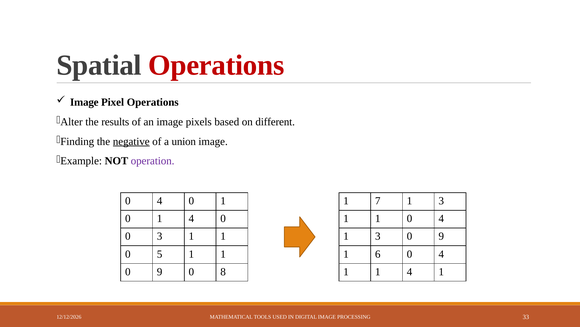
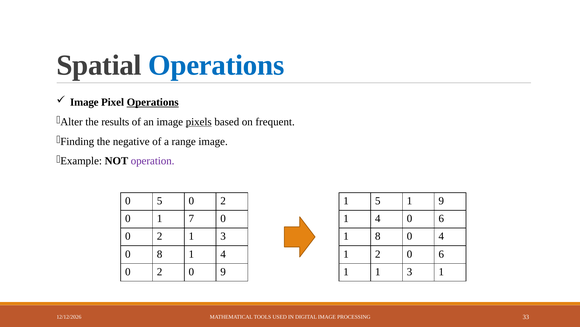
Operations at (216, 65) colour: red -> blue
Operations at (153, 102) underline: none -> present
pixels underline: none -> present
different: different -> frequent
negative underline: present -> none
union: union -> range
4 at (160, 201): 4 -> 5
1 at (223, 201): 1 -> 2
1 7: 7 -> 5
3 at (441, 201): 3 -> 9
0 1 4: 4 -> 7
1 at (378, 218): 1 -> 4
4 at (441, 218): 4 -> 6
3 at (160, 236): 3 -> 2
1 at (223, 236): 1 -> 3
3 at (378, 236): 3 -> 8
9 at (441, 236): 9 -> 4
0 5: 5 -> 8
1 at (223, 253): 1 -> 4
1 6: 6 -> 2
4 at (441, 253): 4 -> 6
9 at (160, 271): 9 -> 2
0 8: 8 -> 9
1 1 4: 4 -> 3
